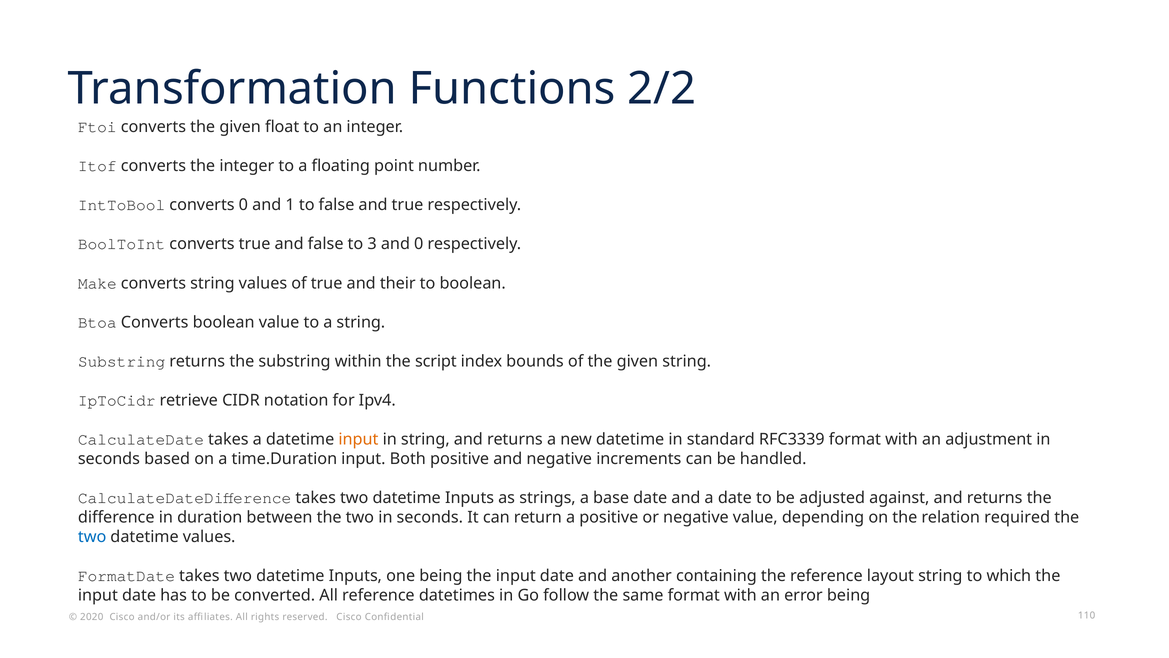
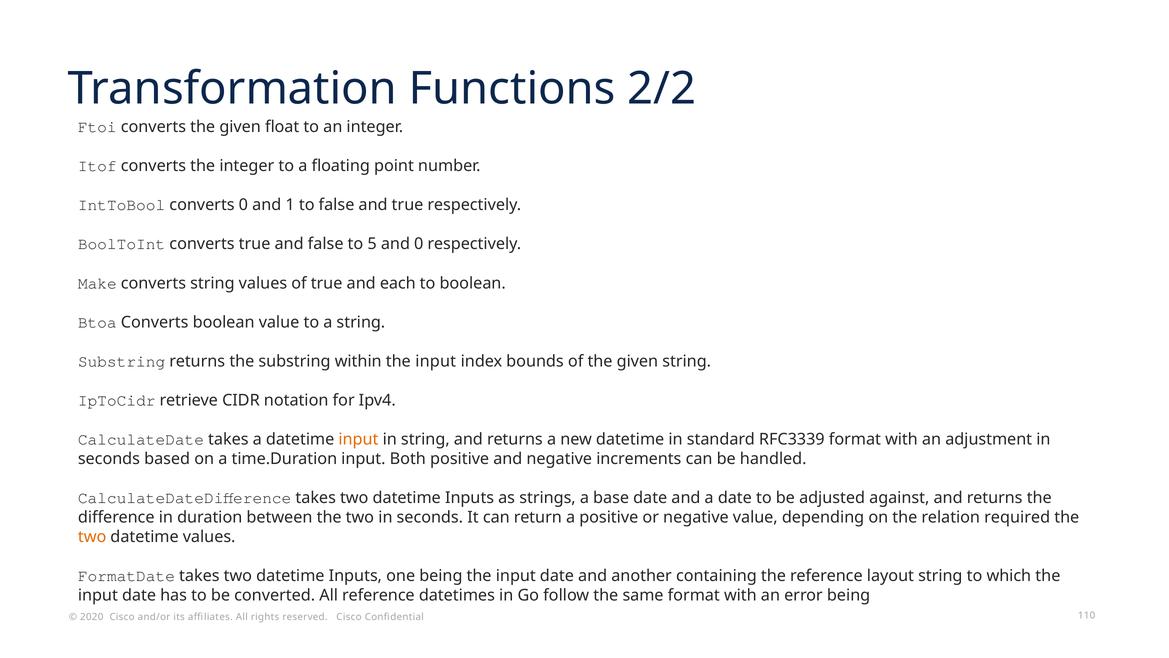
3: 3 -> 5
their: their -> each
within the script: script -> input
two at (92, 537) colour: blue -> orange
